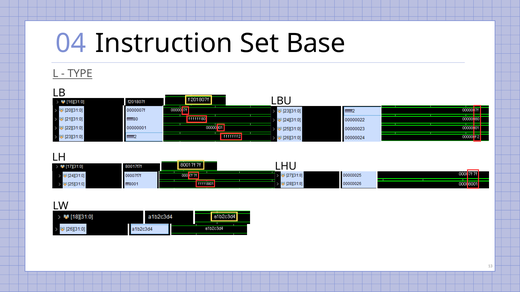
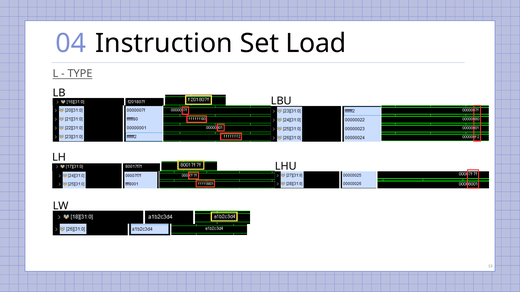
Base: Base -> Load
